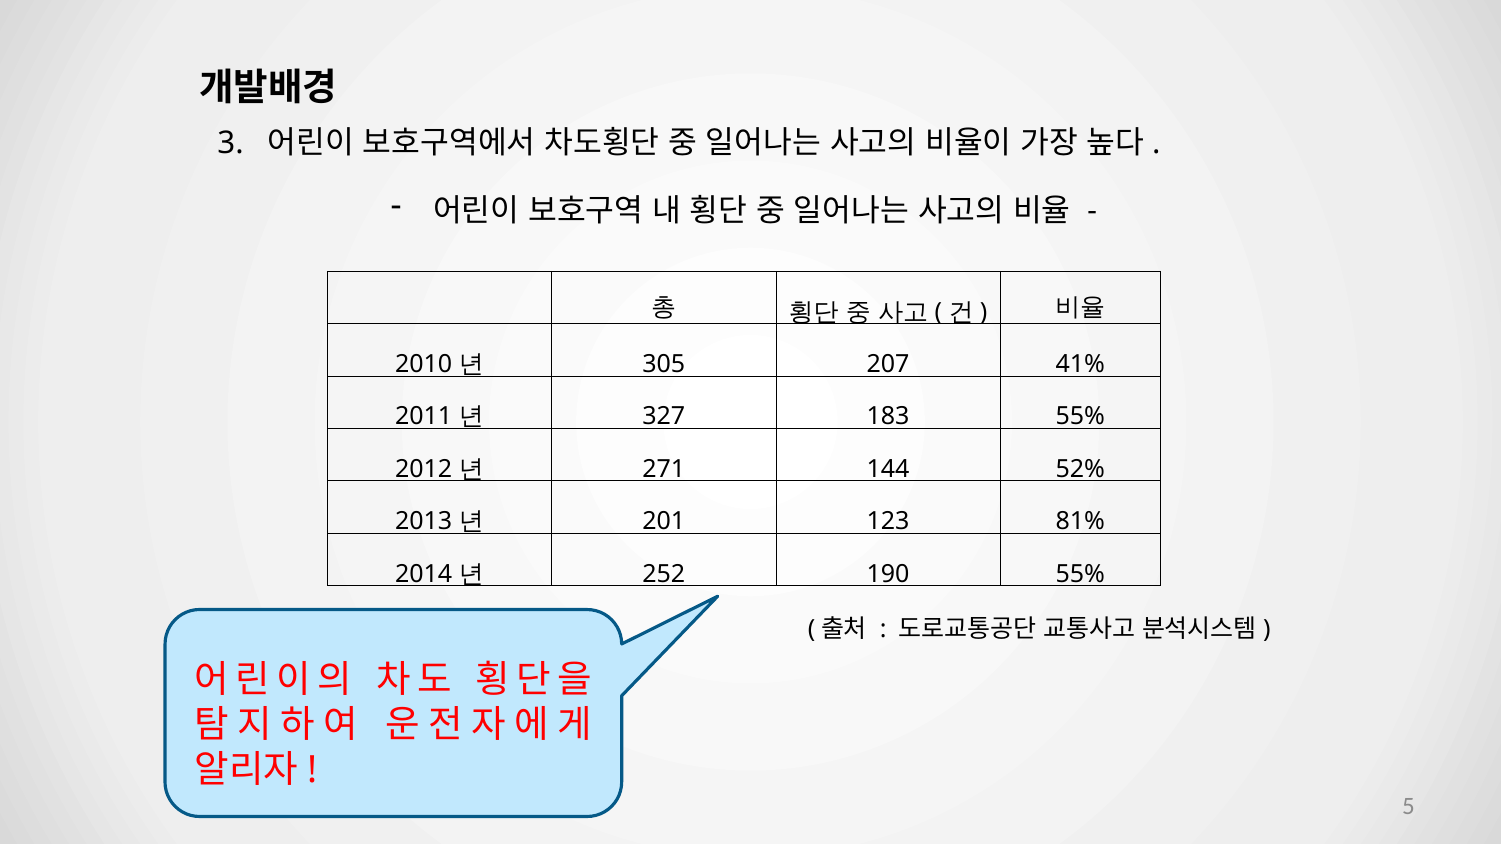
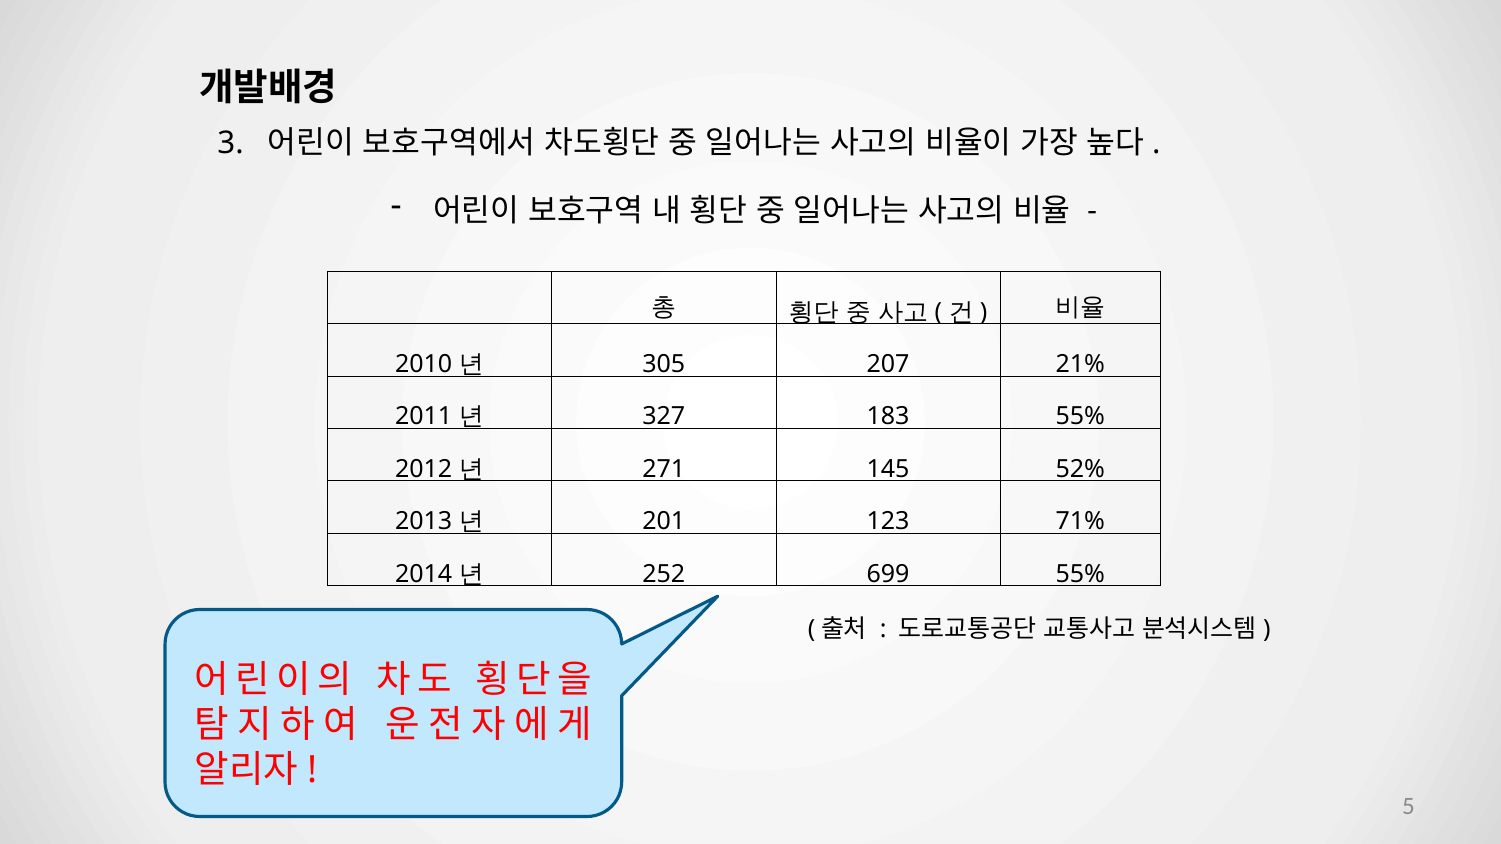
41%: 41% -> 21%
144: 144 -> 145
81%: 81% -> 71%
190: 190 -> 699
